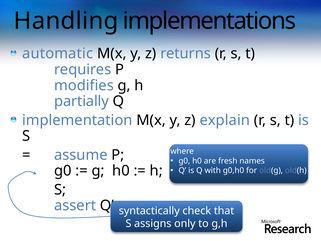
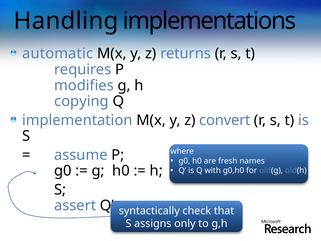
partially: partially -> copying
explain: explain -> convert
